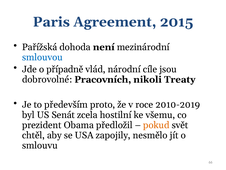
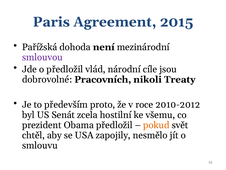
smlouvou colour: blue -> purple
o případně: případně -> předložil
2010-2019: 2010-2019 -> 2010-2012
